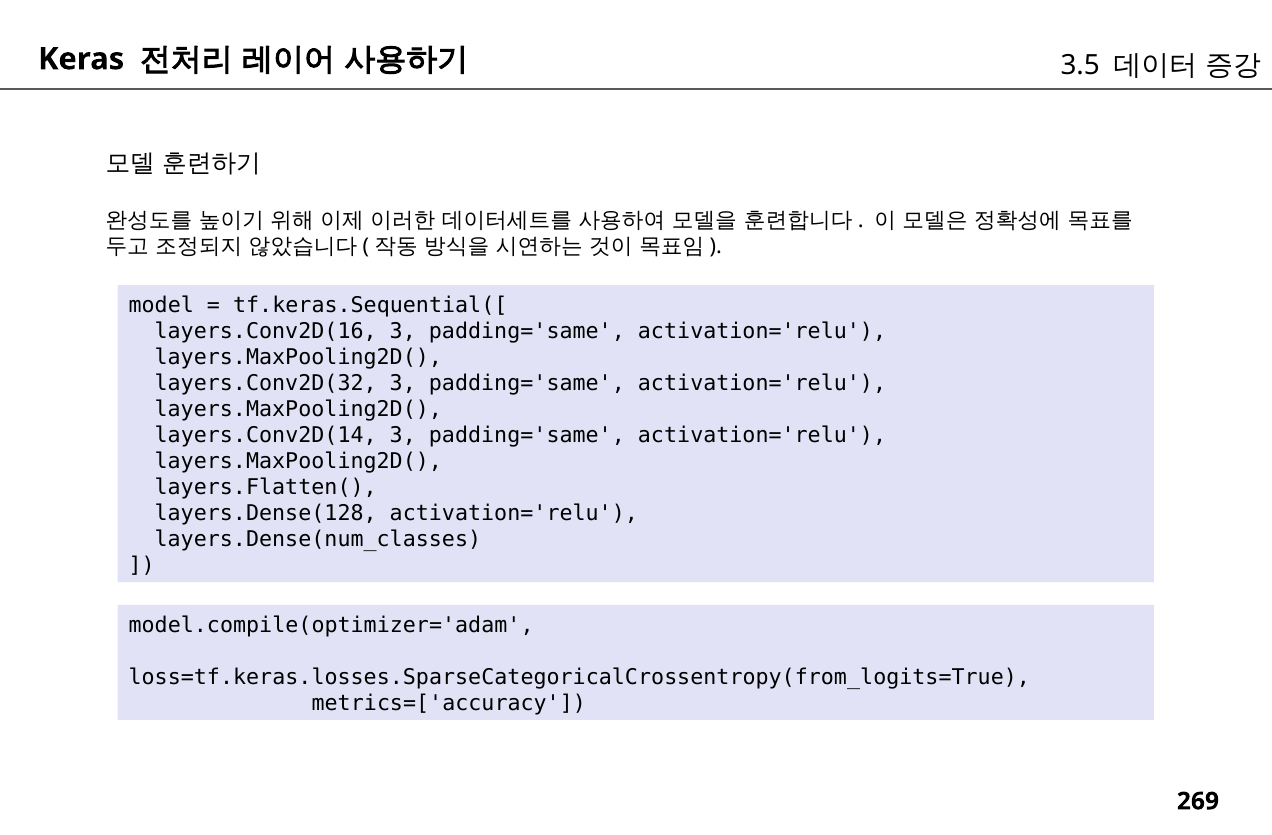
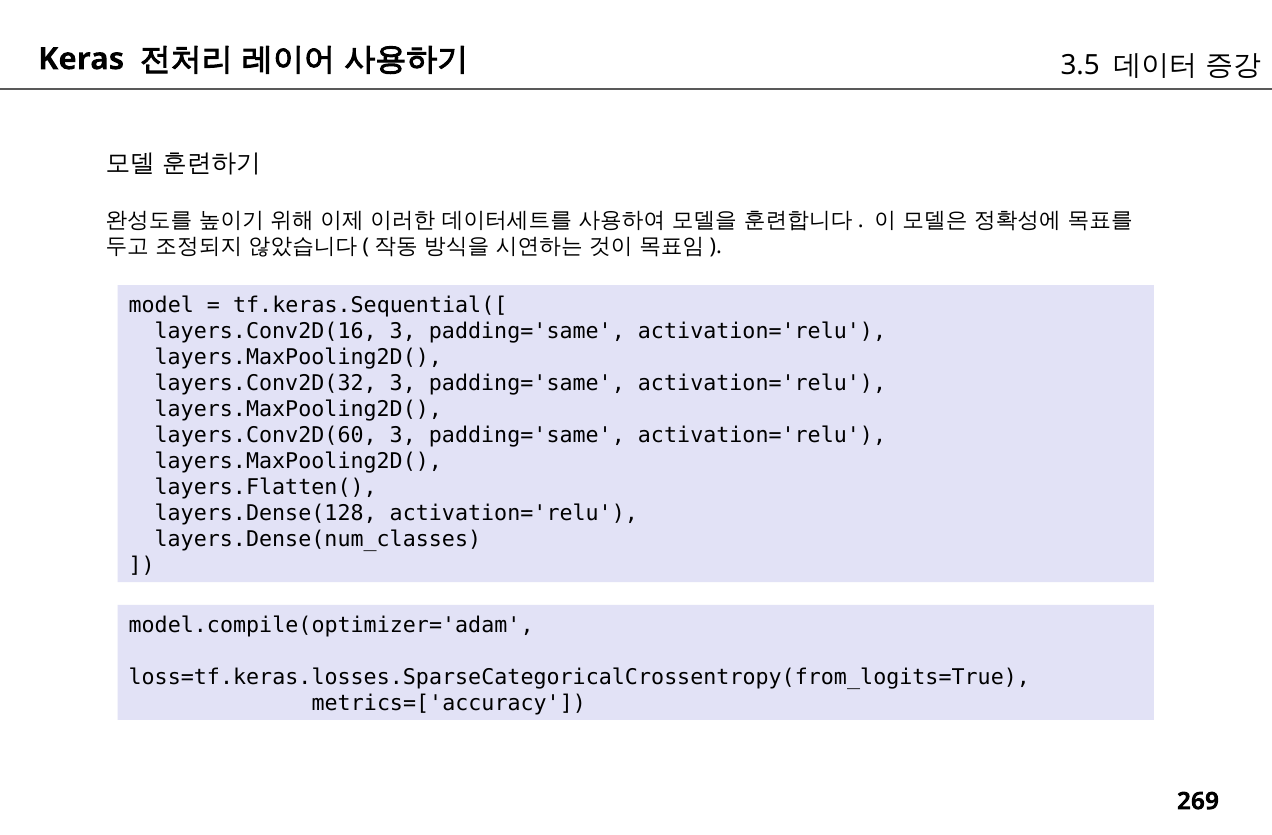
layers.Conv2D(14: layers.Conv2D(14 -> layers.Conv2D(60
